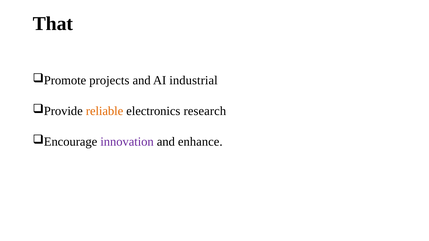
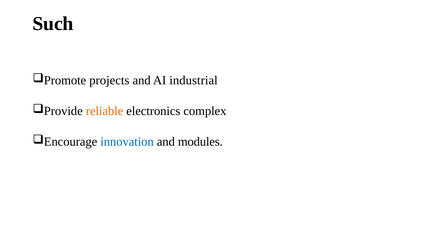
That: That -> Such
research: research -> complex
innovation colour: purple -> blue
enhance: enhance -> modules
